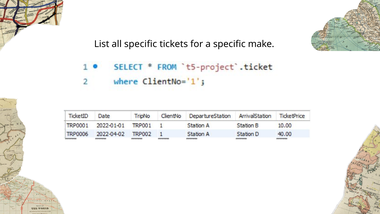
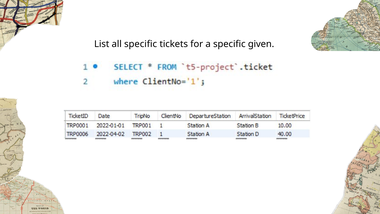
make: make -> given
